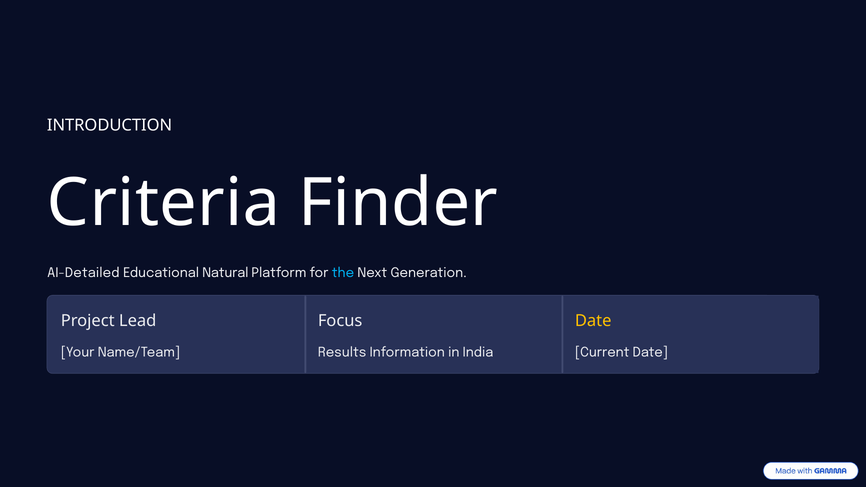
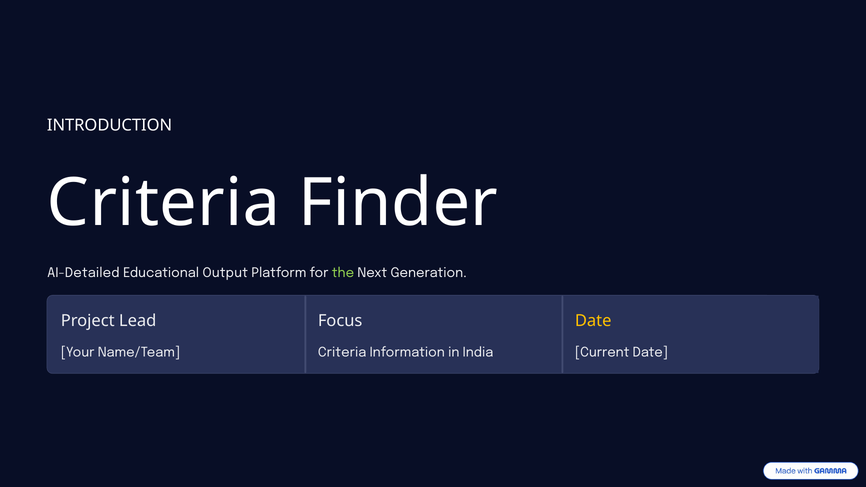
Natural: Natural -> Output
the colour: light blue -> light green
Results at (342, 353): Results -> Criteria
